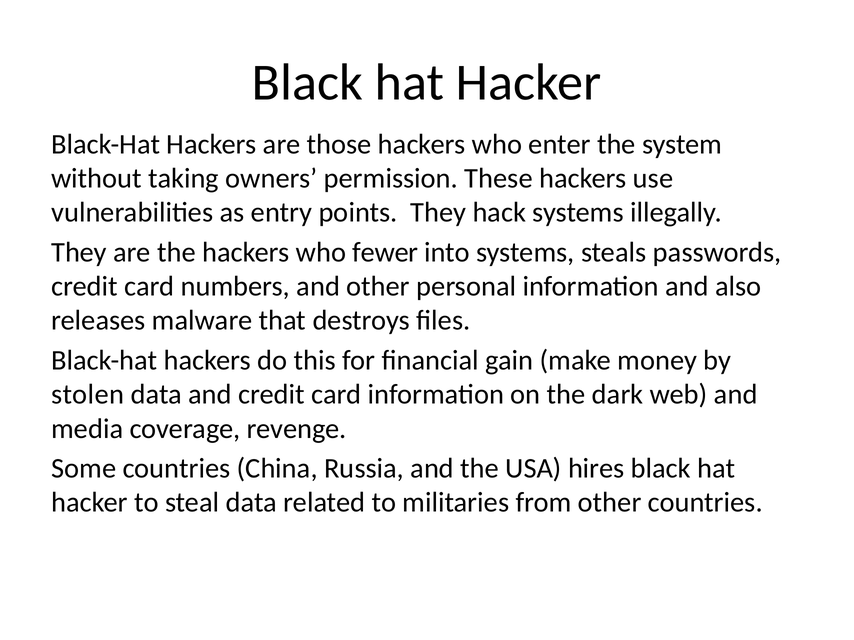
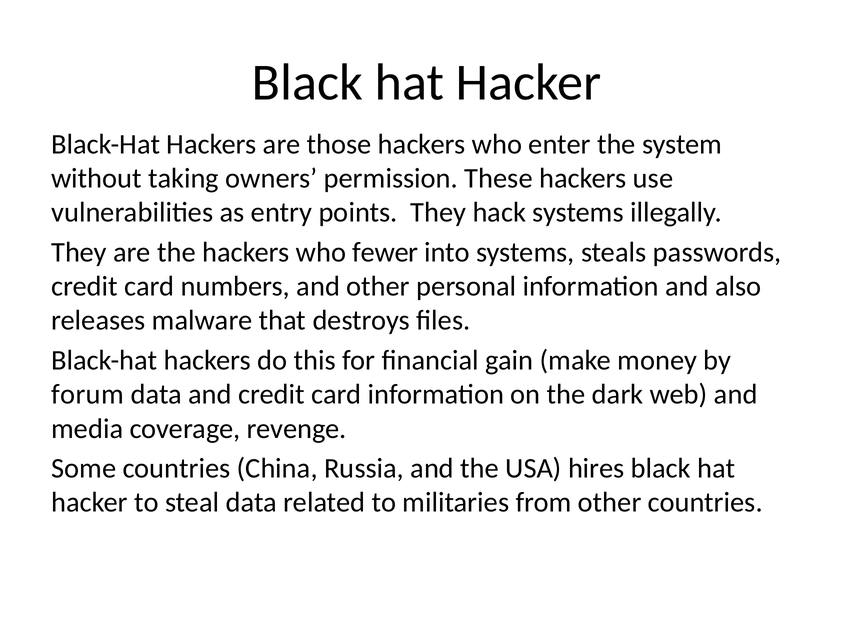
stolen: stolen -> forum
